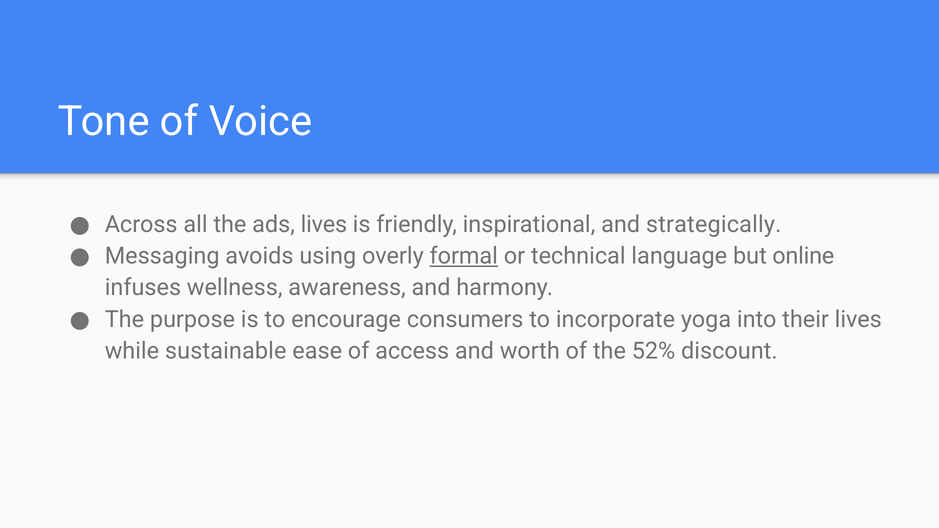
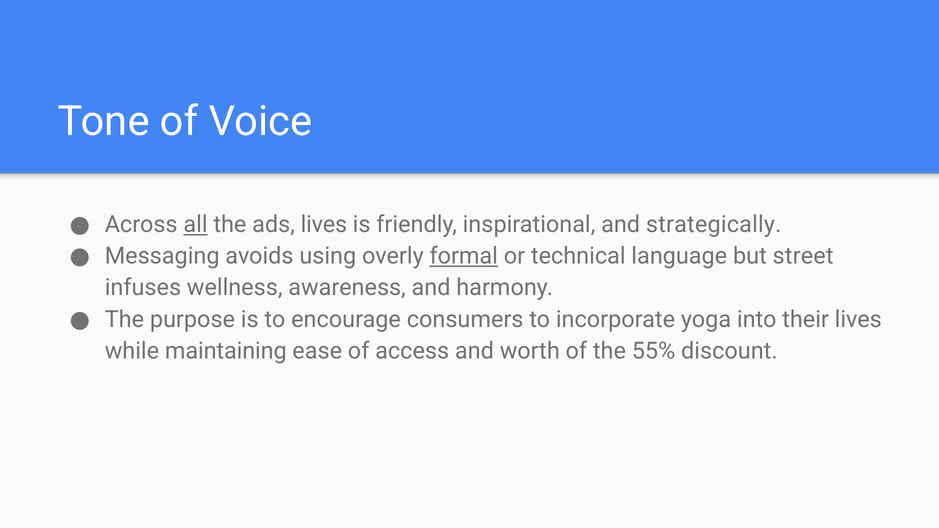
all underline: none -> present
online: online -> street
sustainable: sustainable -> maintaining
52%: 52% -> 55%
